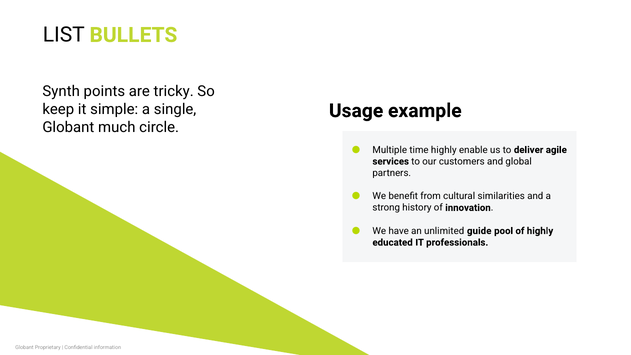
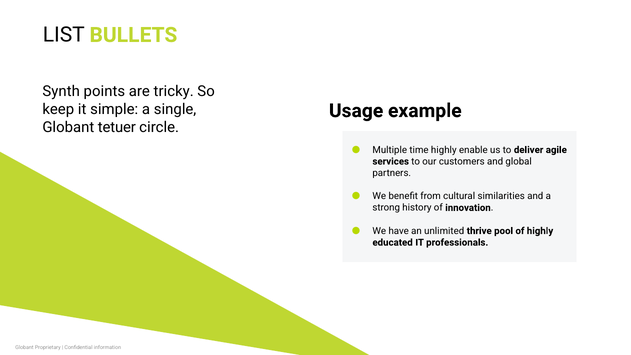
much: much -> tetuer
guide: guide -> thrive
